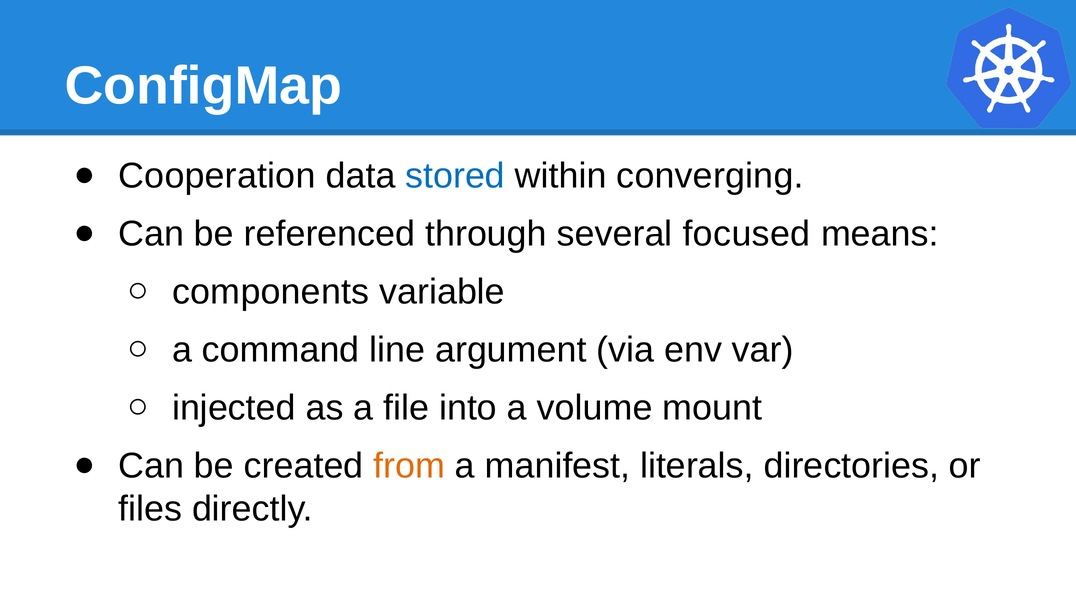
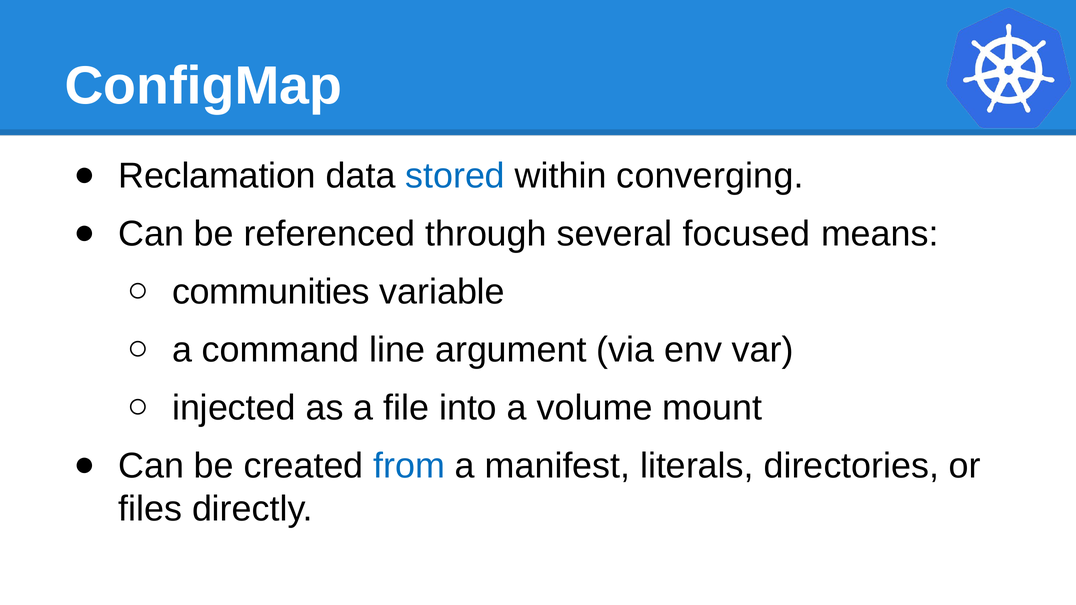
Cooperation: Cooperation -> Reclamation
components: components -> communities
from colour: orange -> blue
